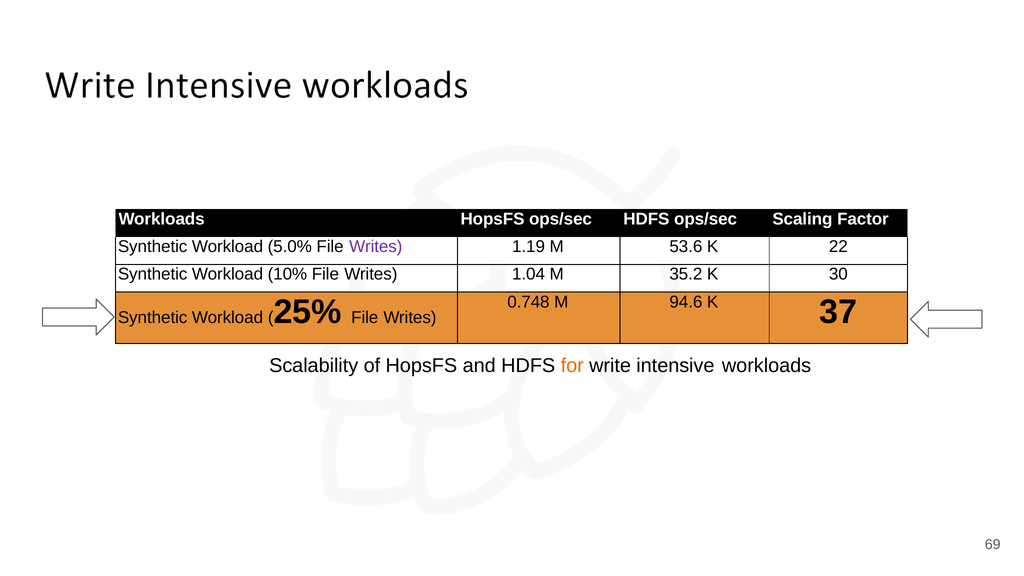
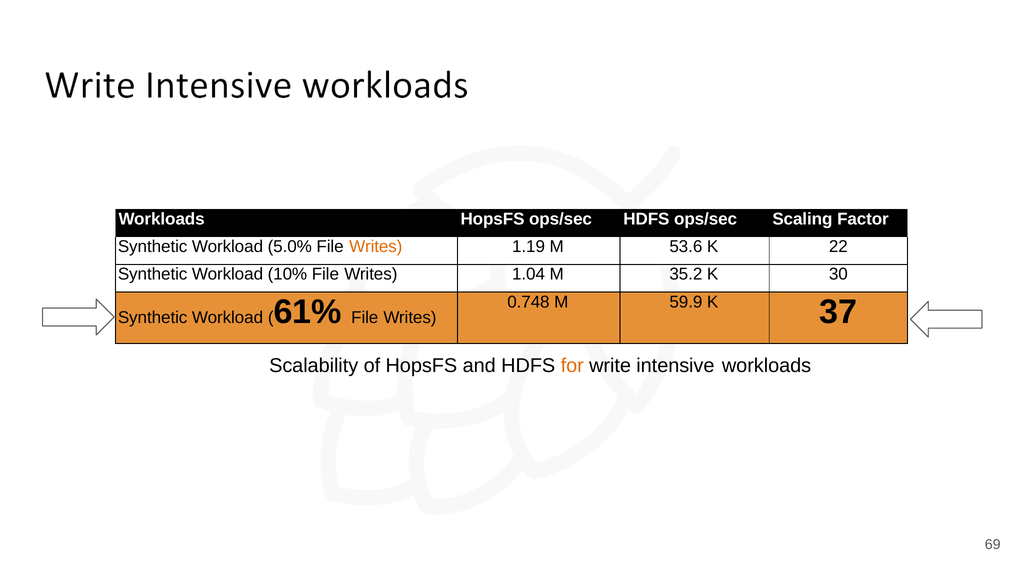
Writes at (376, 247) colour: purple -> orange
94.6: 94.6 -> 59.9
25%: 25% -> 61%
